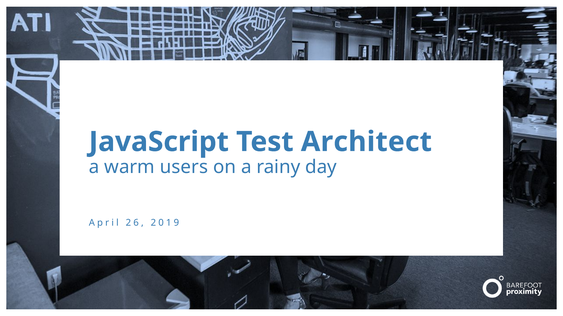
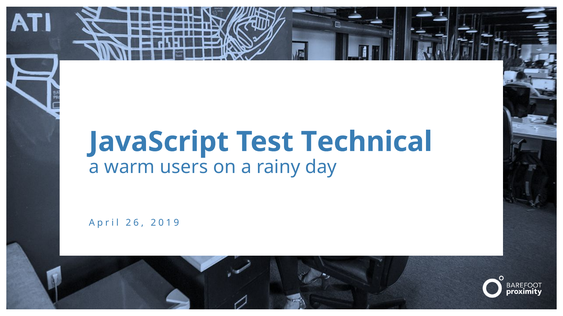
Architect: Architect -> Technical
